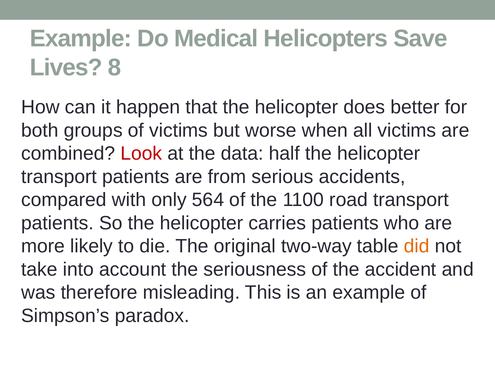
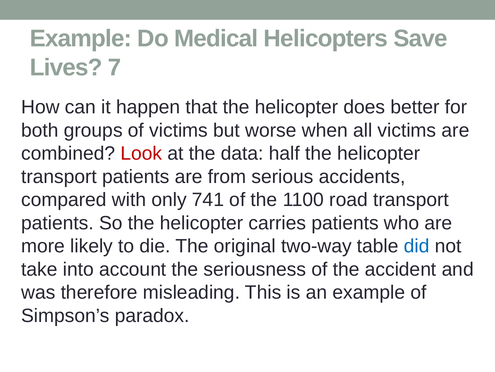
8: 8 -> 7
564: 564 -> 741
did colour: orange -> blue
